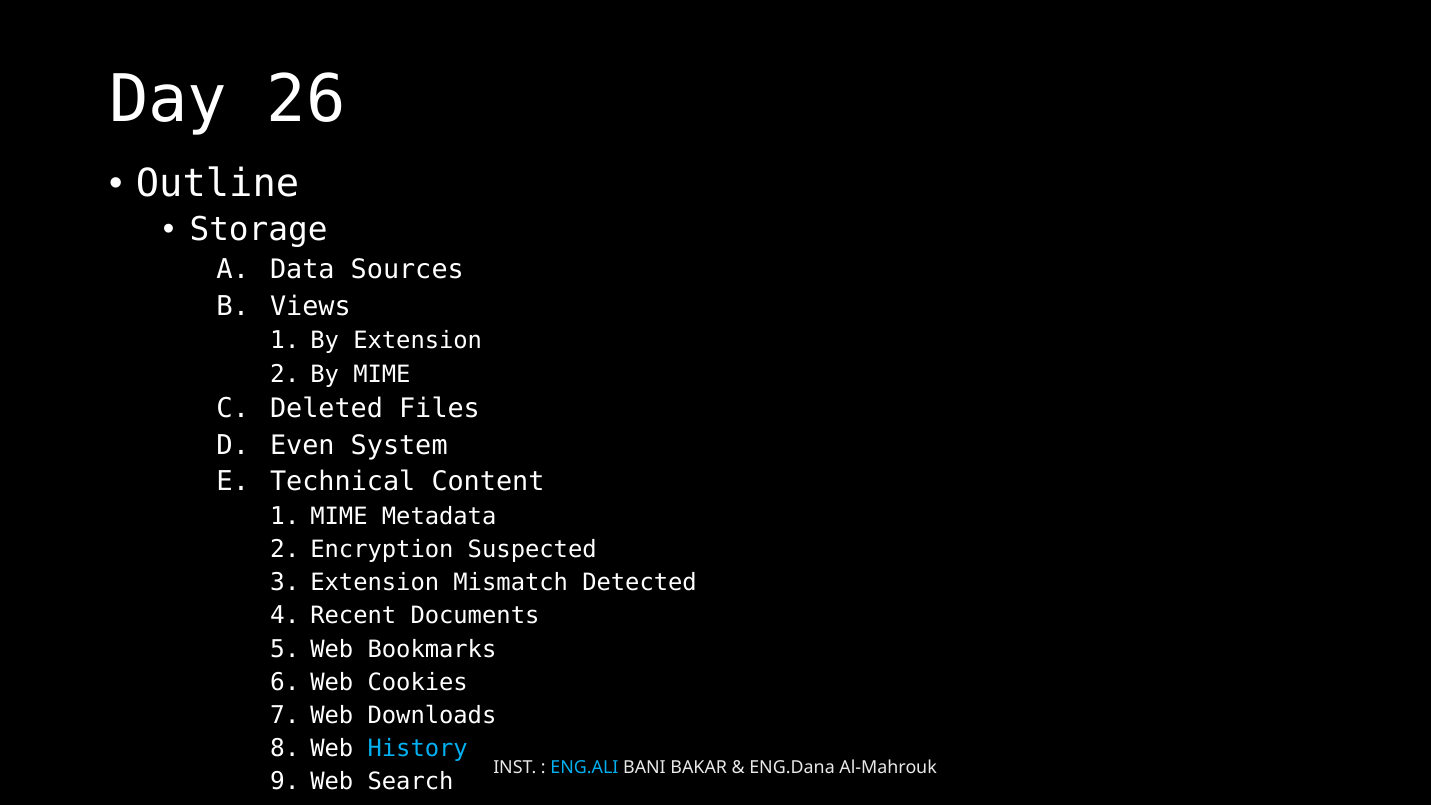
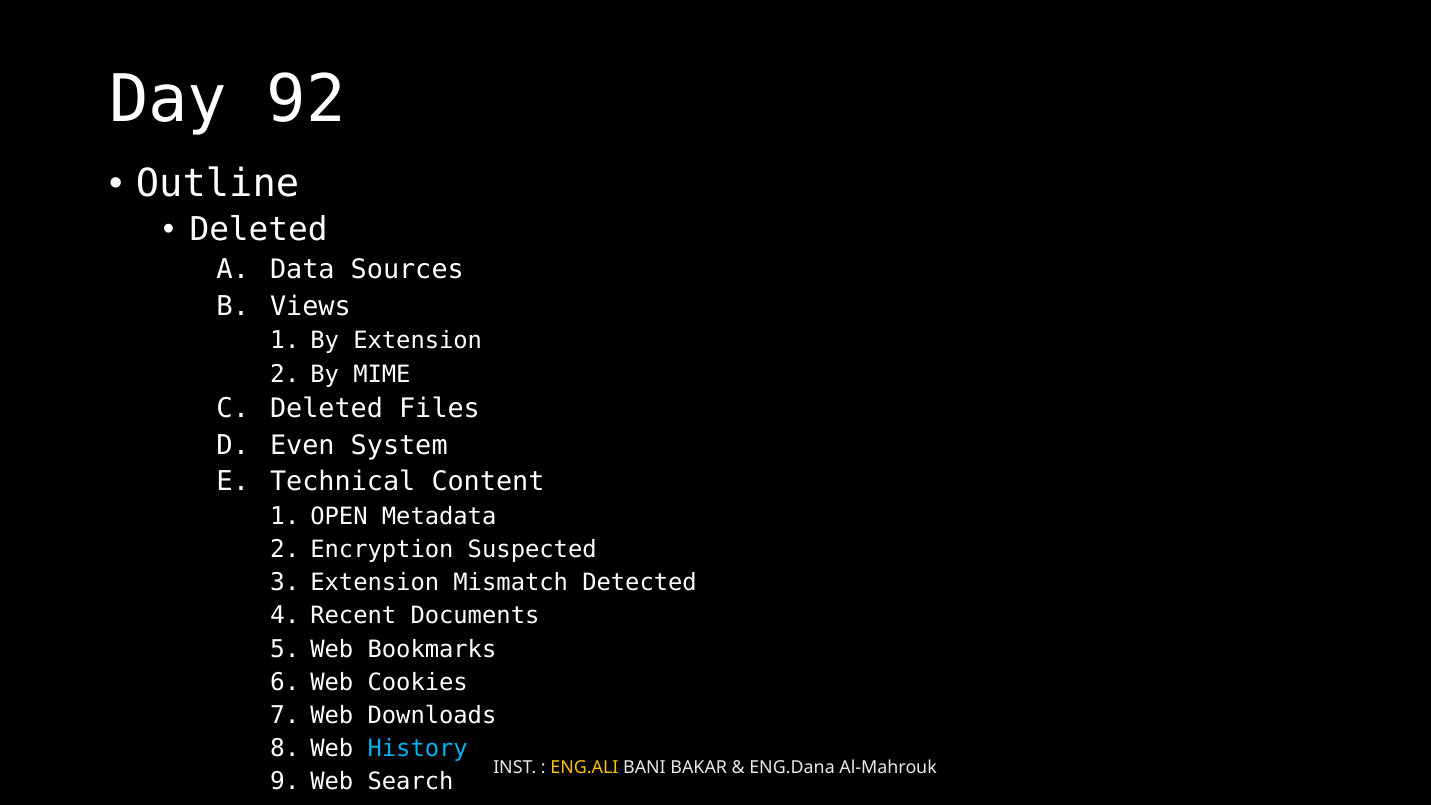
26: 26 -> 92
Storage at (259, 230): Storage -> Deleted
MIME at (339, 517): MIME -> OPEN
ENG.ALI colour: light blue -> yellow
